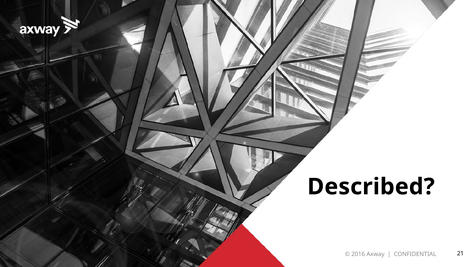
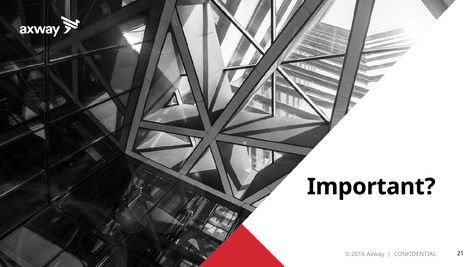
Described: Described -> Important
